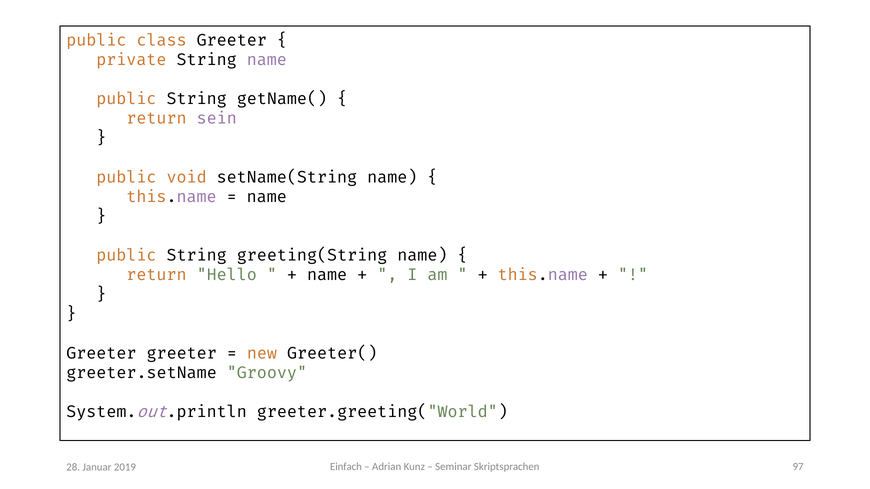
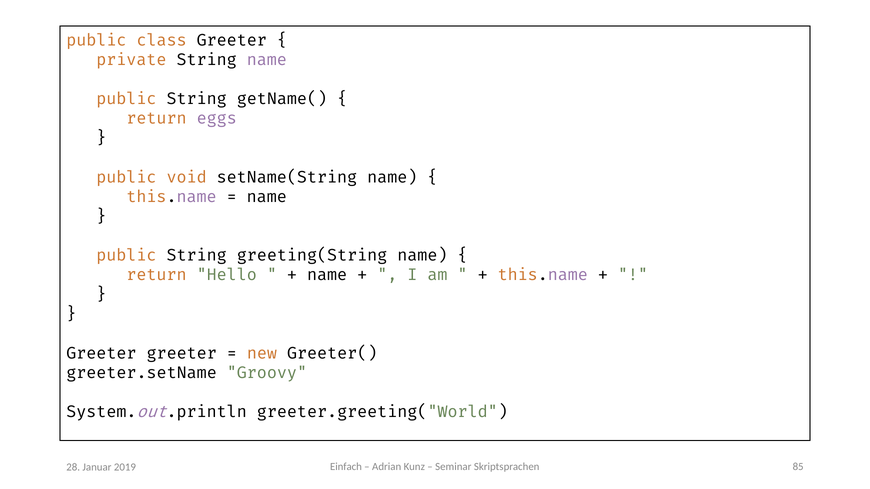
sein: sein -> eggs
97: 97 -> 85
